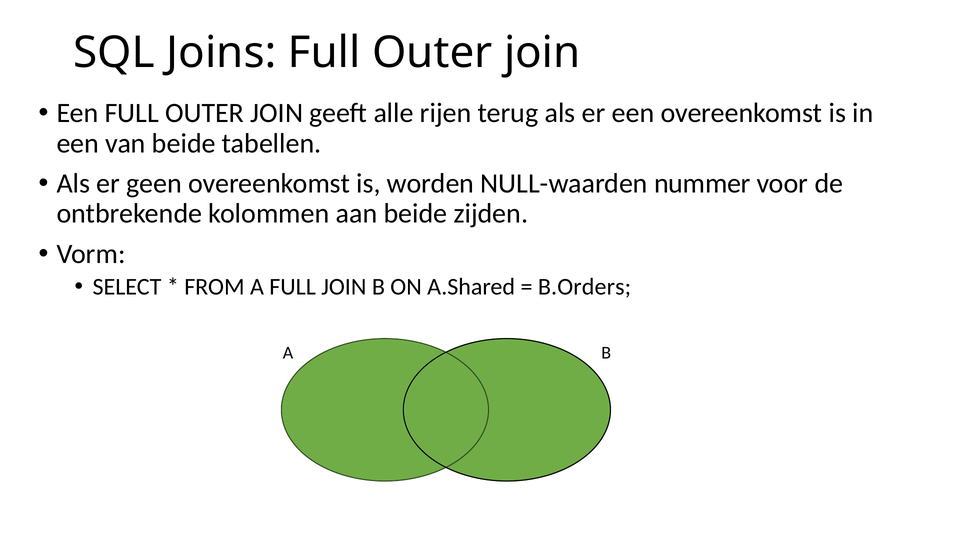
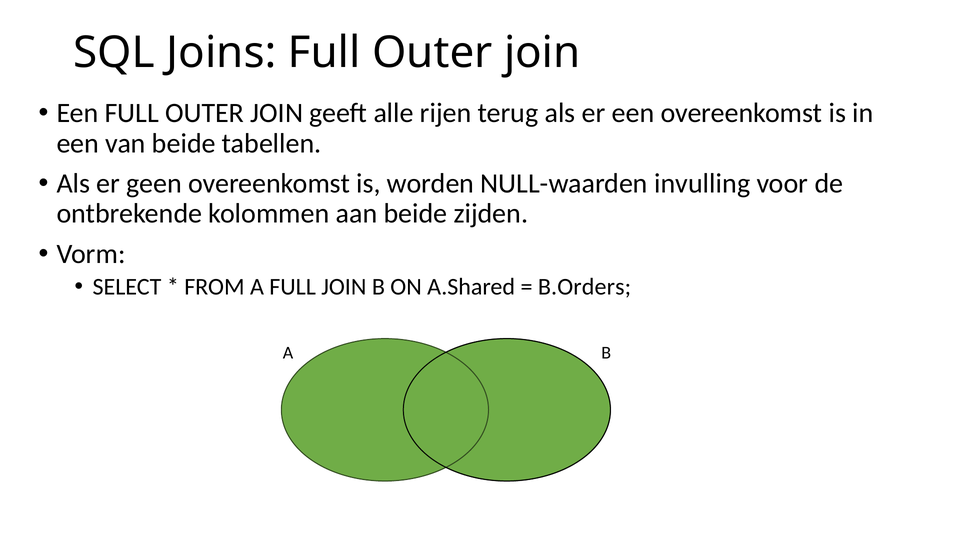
nummer: nummer -> invulling
